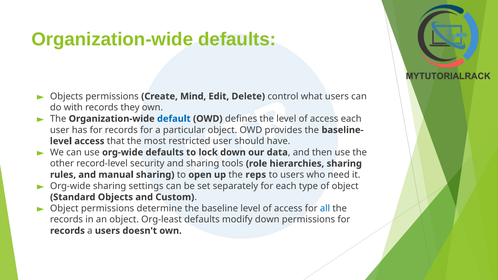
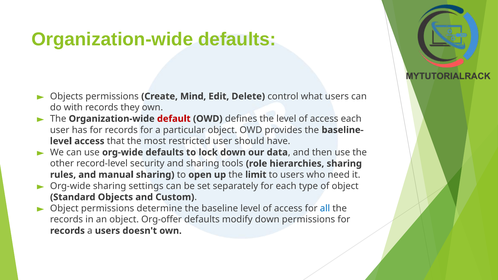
default colour: blue -> red
reps: reps -> limit
Org-least: Org-least -> Org-offer
